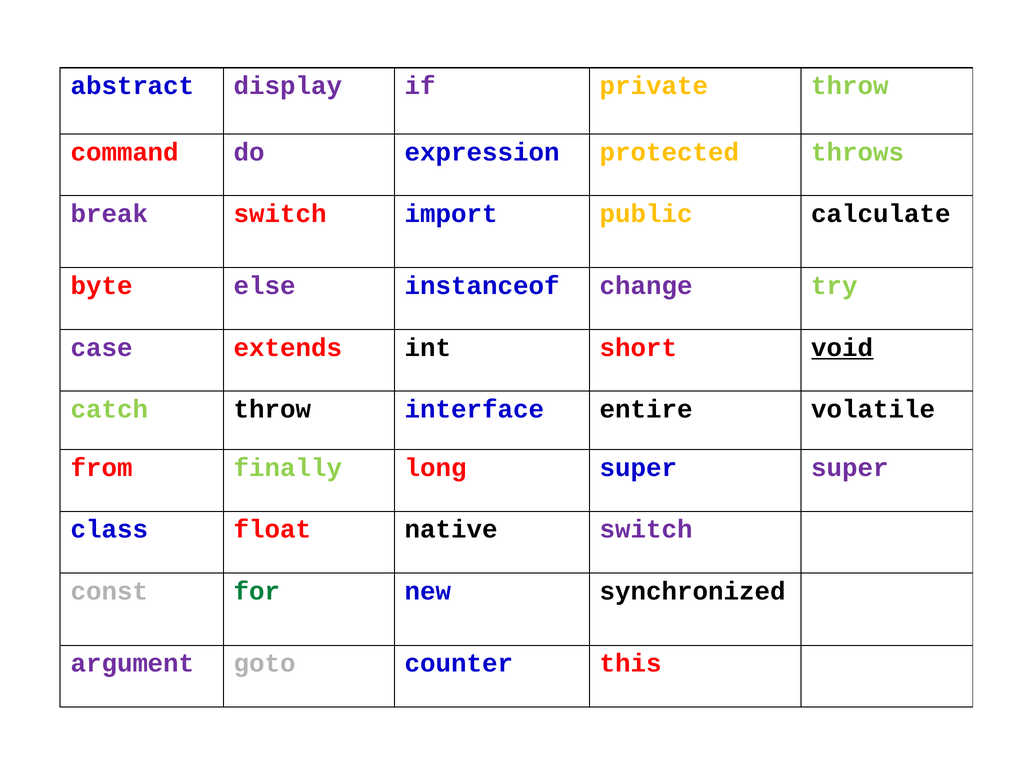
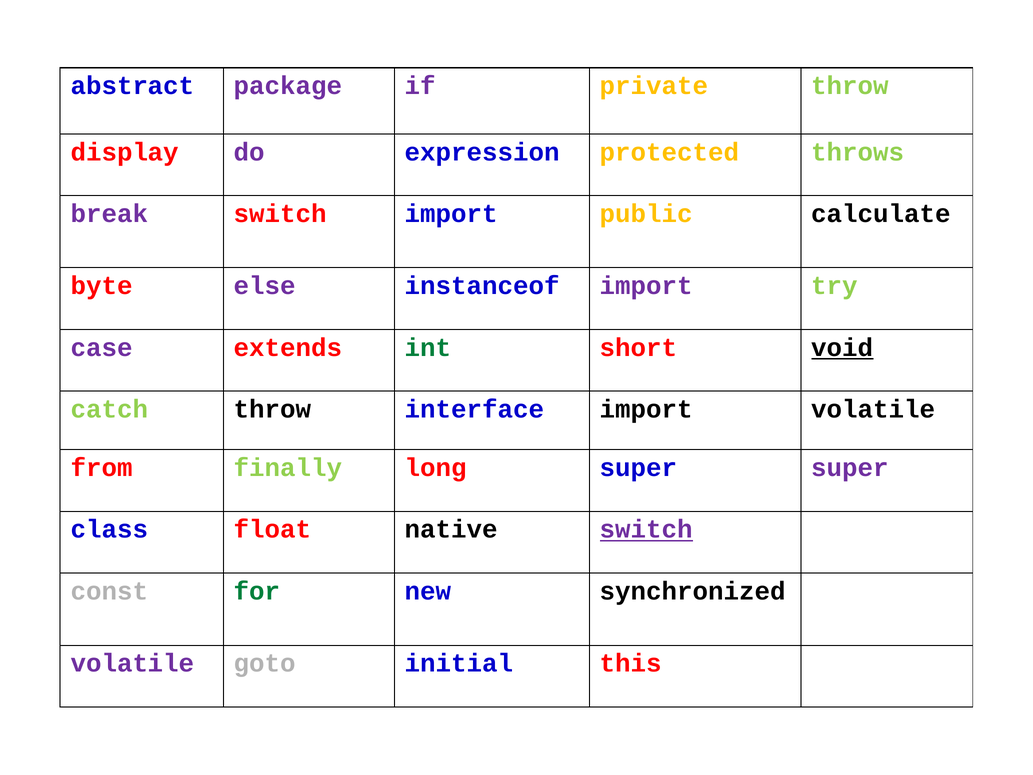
display: display -> package
command: command -> display
instanceof change: change -> import
int colour: black -> green
interface entire: entire -> import
switch at (646, 529) underline: none -> present
argument at (133, 663): argument -> volatile
counter: counter -> initial
